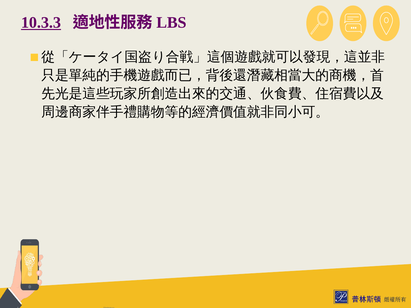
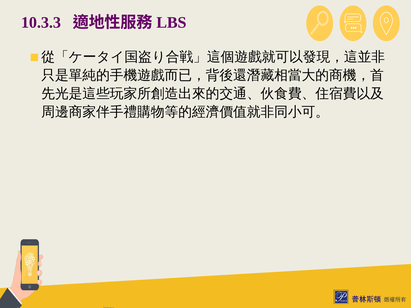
10.3.3 underline: present -> none
